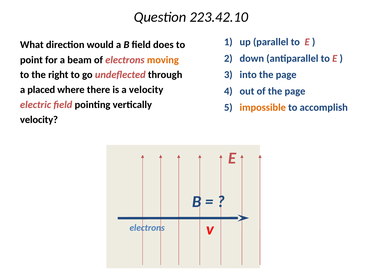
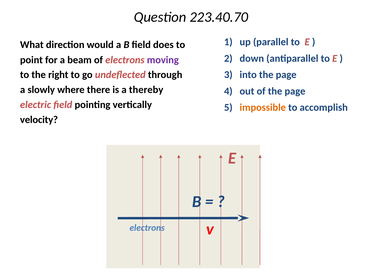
223.42.10: 223.42.10 -> 223.40.70
moving colour: orange -> purple
placed: placed -> slowly
a velocity: velocity -> thereby
